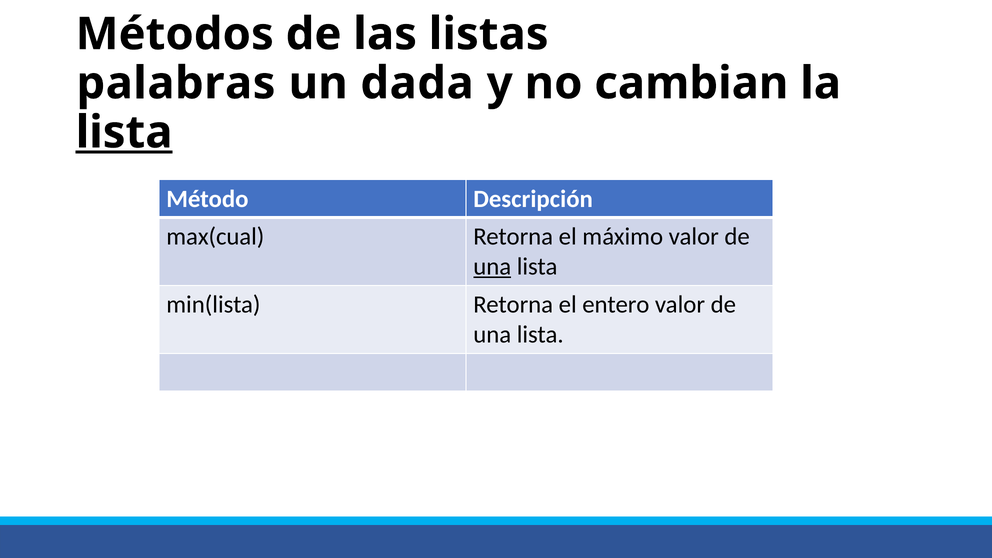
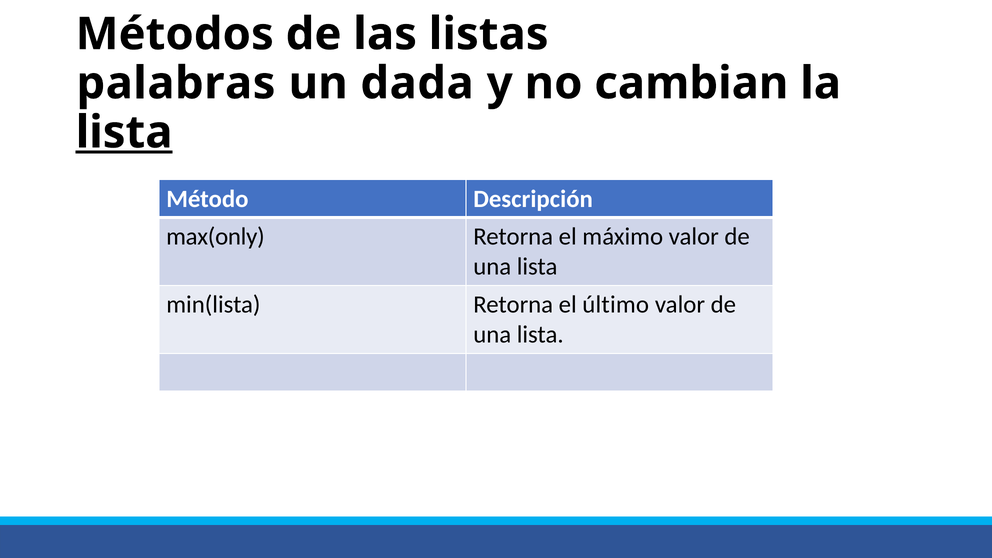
max(cual: max(cual -> max(only
una at (492, 267) underline: present -> none
entero: entero -> último
